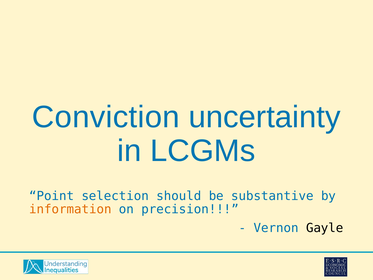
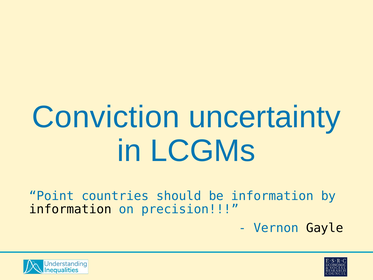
selection: selection -> countries
be substantive: substantive -> information
information at (70, 209) colour: orange -> black
